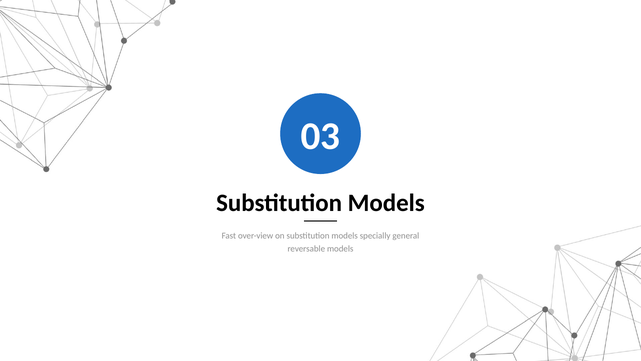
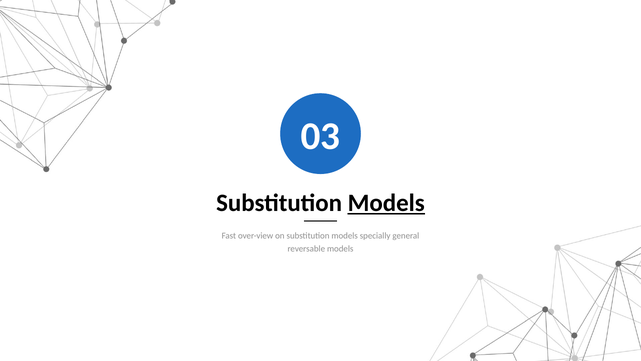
Models at (386, 203) underline: none -> present
